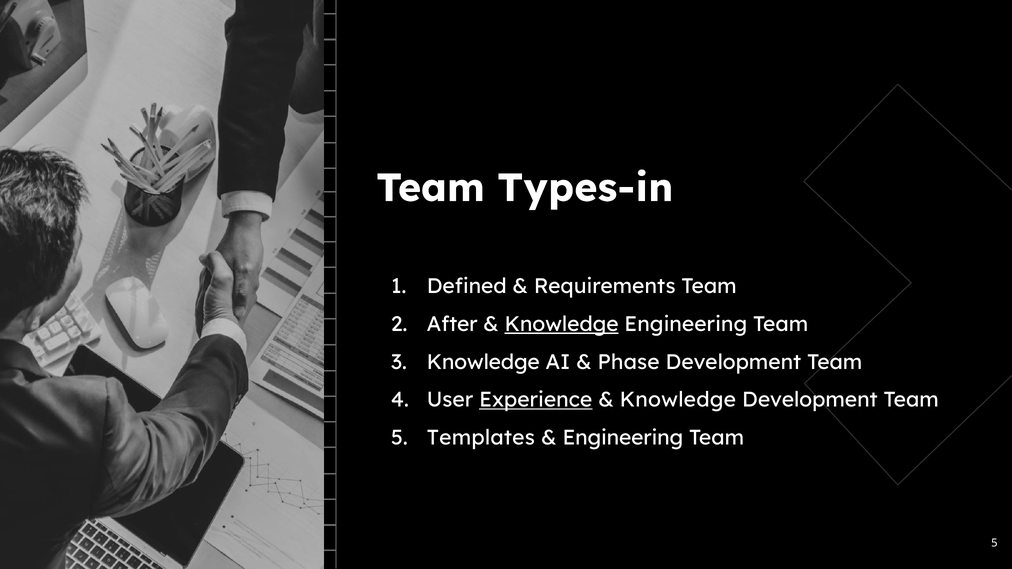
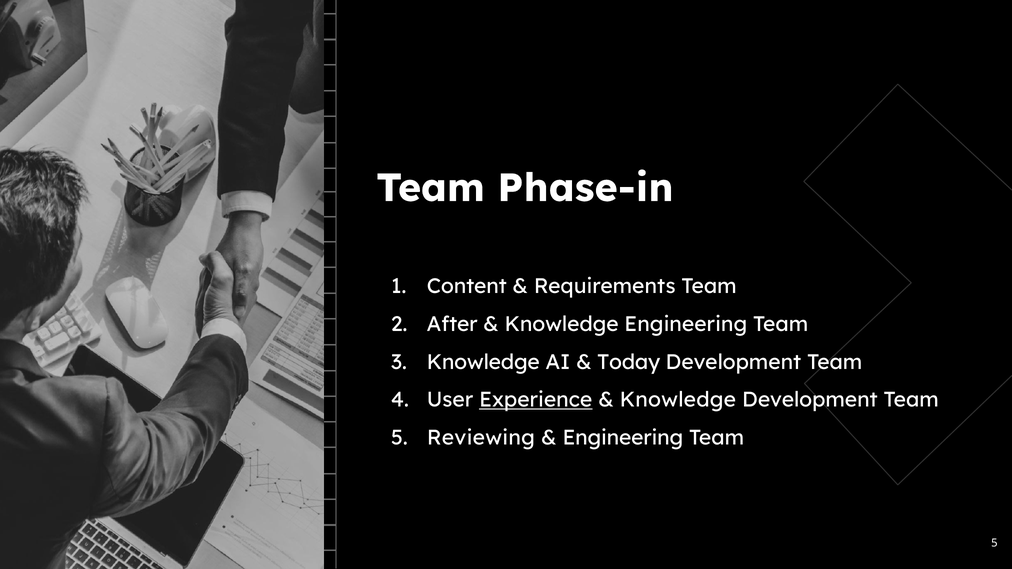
Types-in: Types-in -> Phase-in
Defined: Defined -> Content
Knowledge at (562, 324) underline: present -> none
Phase: Phase -> Today
Templates: Templates -> Reviewing
